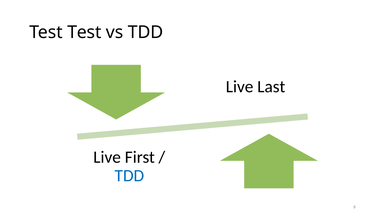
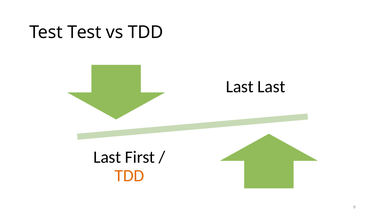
Live at (240, 86): Live -> Last
Live at (107, 157): Live -> Last
TDD at (129, 175) colour: blue -> orange
